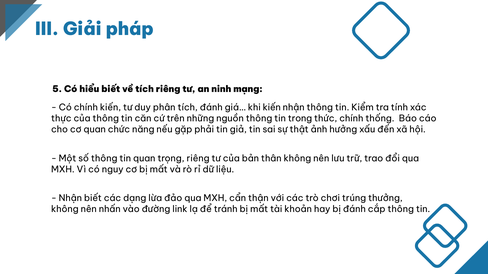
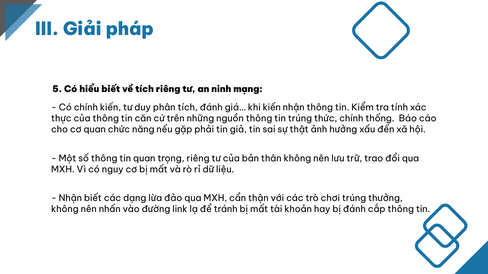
tin trong: trong -> trúng
